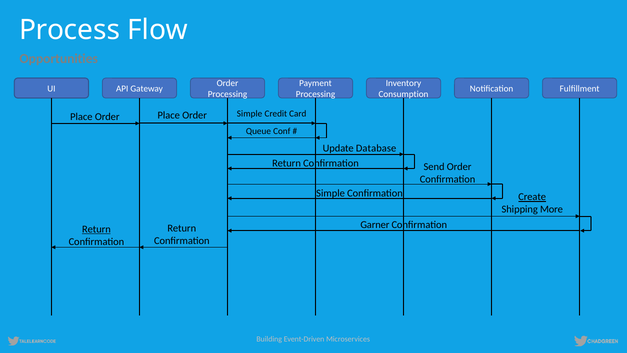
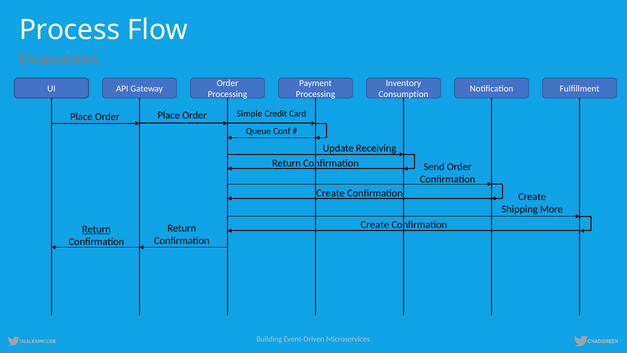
Opportunities: Opportunities -> Encapsulation
Database: Database -> Receiving
Simple at (331, 193): Simple -> Create
Create at (532, 197) underline: present -> none
Garner at (375, 225): Garner -> Create
